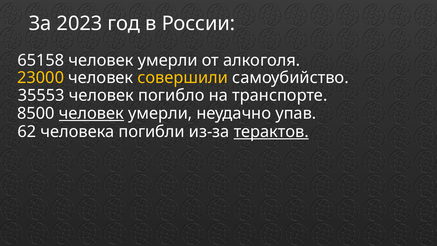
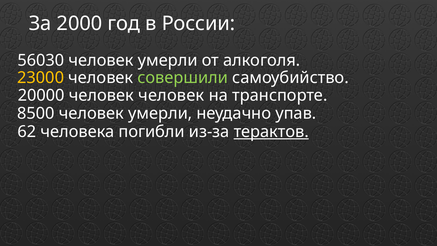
2023: 2023 -> 2000
65158: 65158 -> 56030
совершили colour: yellow -> light green
35553: 35553 -> 20000
человек погибло: погибло -> человек
человек at (91, 113) underline: present -> none
